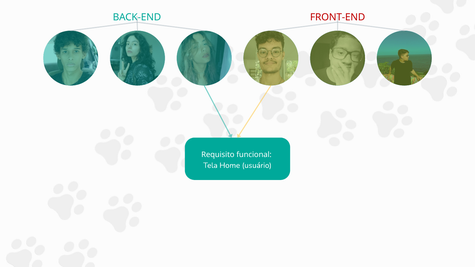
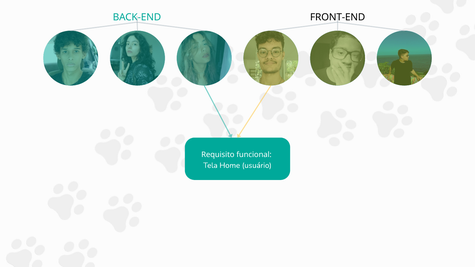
FRONT-END colour: red -> black
